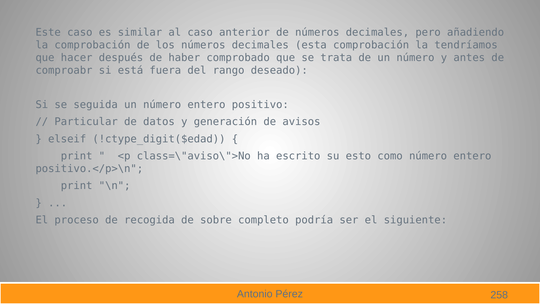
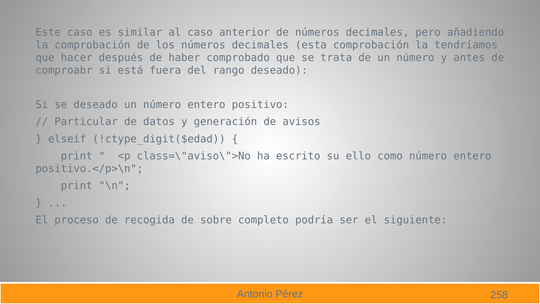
se seguida: seguida -> deseado
esto: esto -> ello
